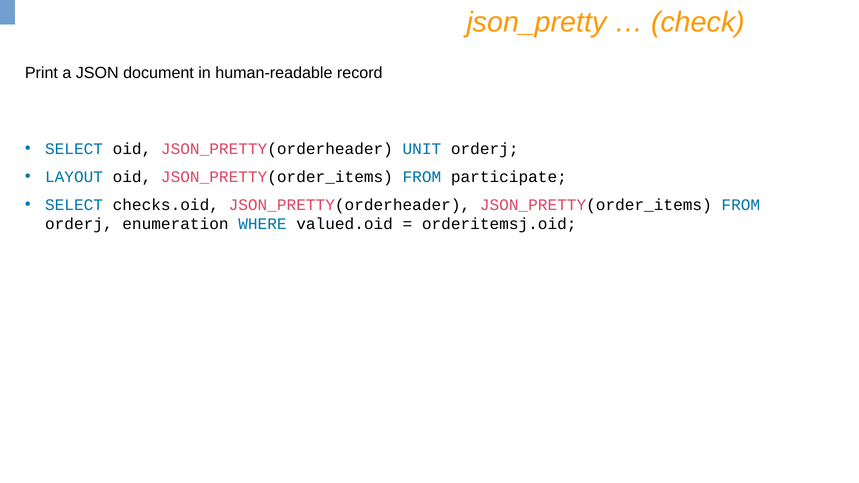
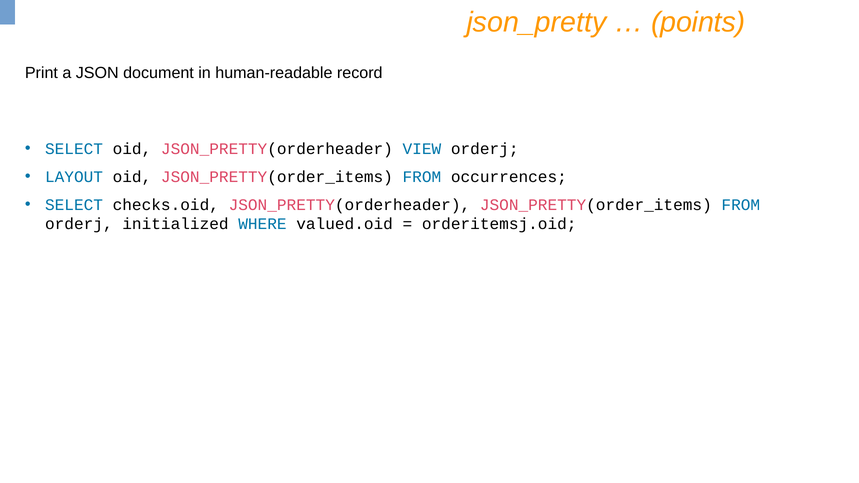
check: check -> points
UNIT: UNIT -> VIEW
participate: participate -> occurrences
enumeration: enumeration -> initialized
